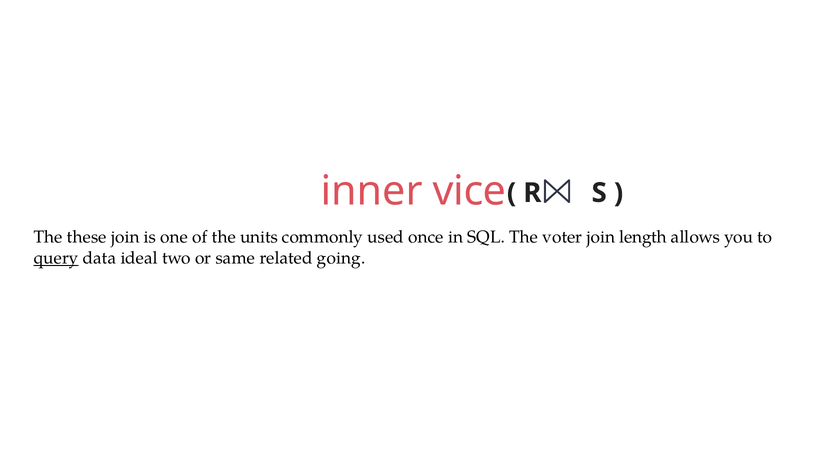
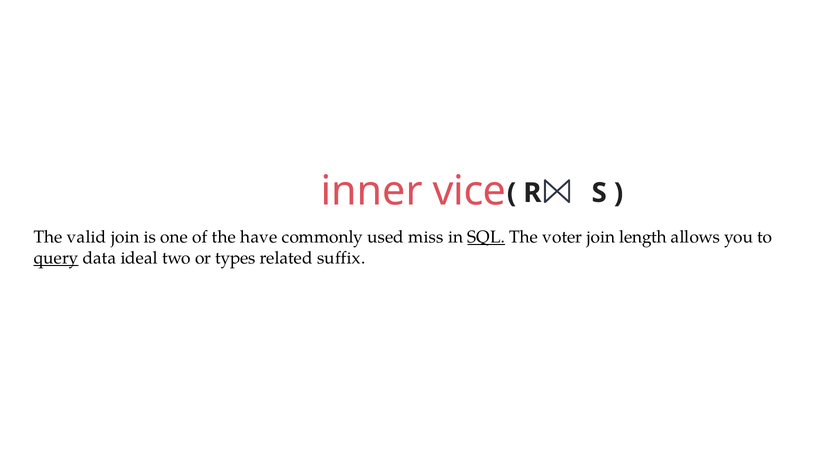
these: these -> valid
units: units -> have
once: once -> miss
SQL underline: none -> present
same: same -> types
going: going -> suffix
